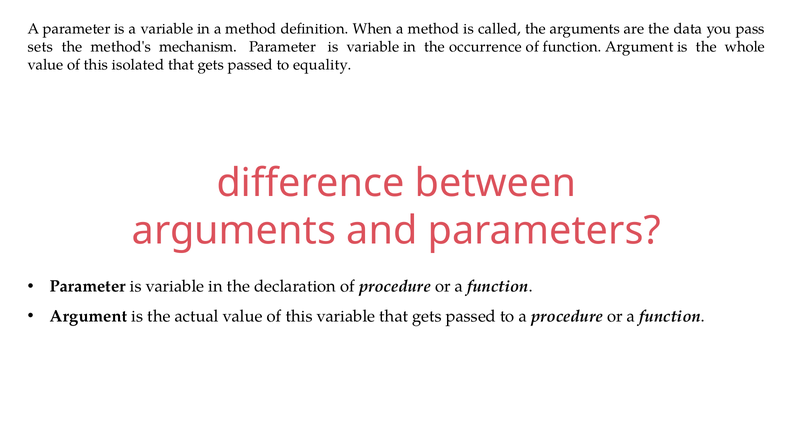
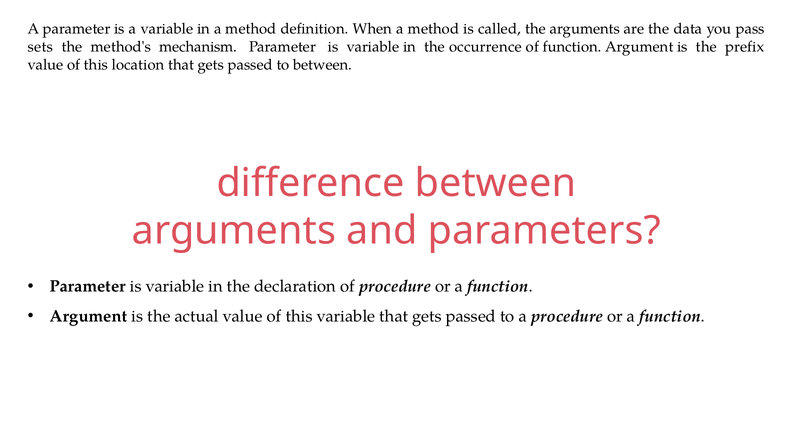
whole: whole -> prefix
isolated: isolated -> location
to equality: equality -> between
